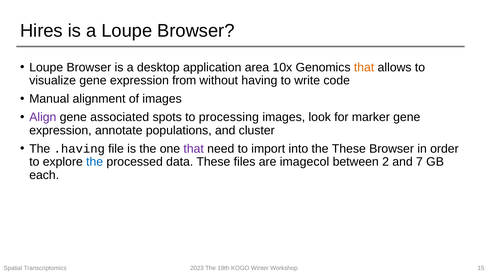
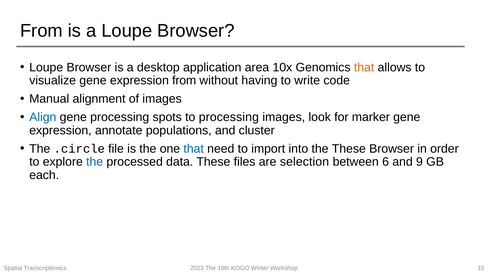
Hires at (41, 31): Hires -> From
Align colour: purple -> blue
gene associated: associated -> processing
.having: .having -> .circle
that at (194, 148) colour: purple -> blue
imagecol: imagecol -> selection
2: 2 -> 6
7: 7 -> 9
